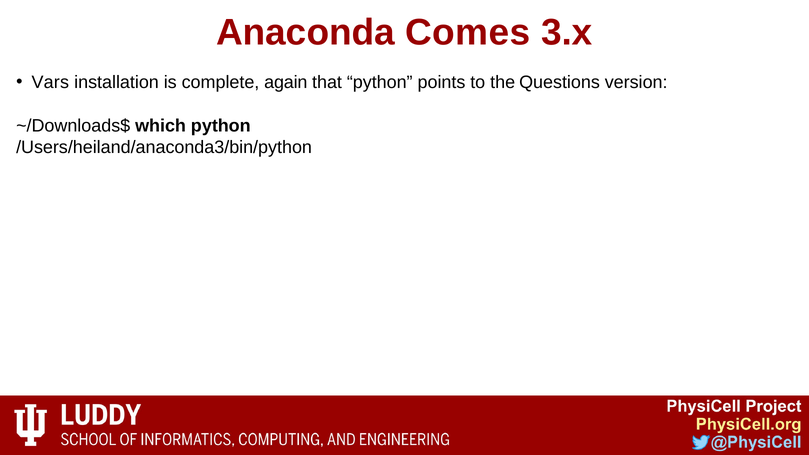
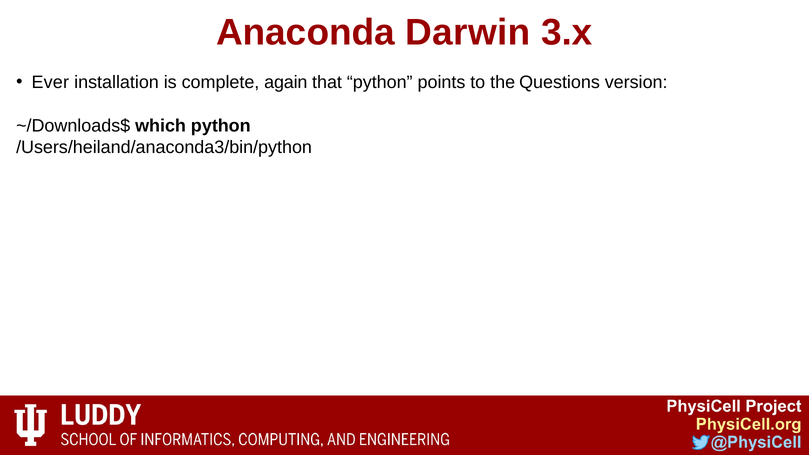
Comes: Comes -> Darwin
Vars: Vars -> Ever
